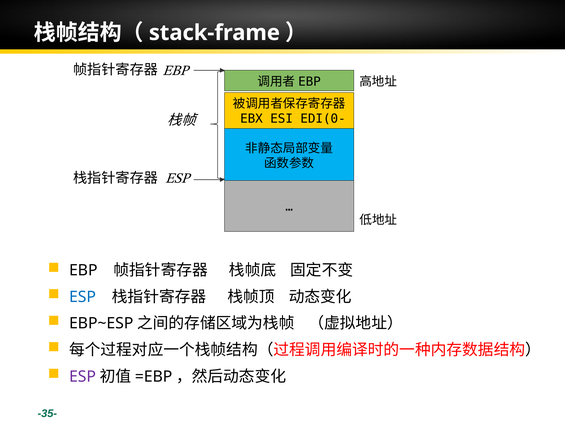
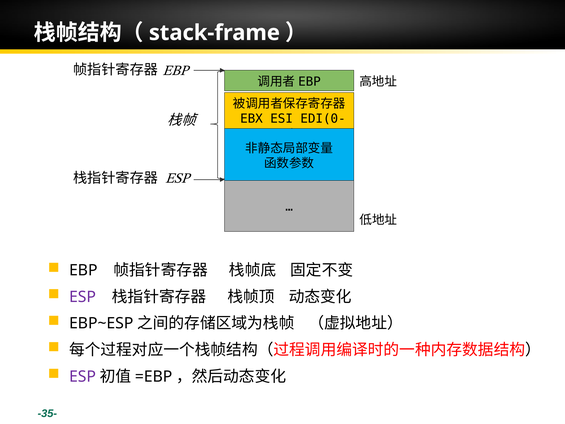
ESP at (83, 297) colour: blue -> purple
